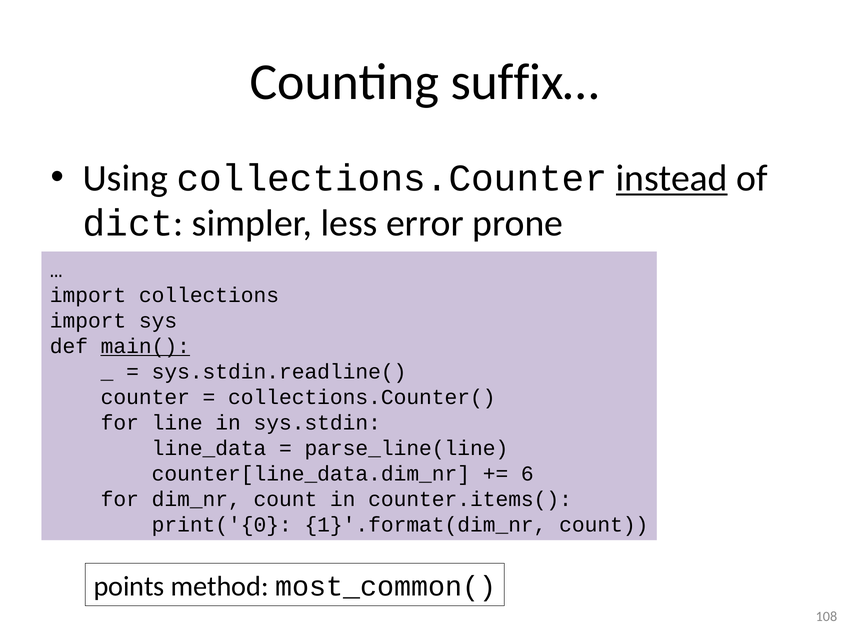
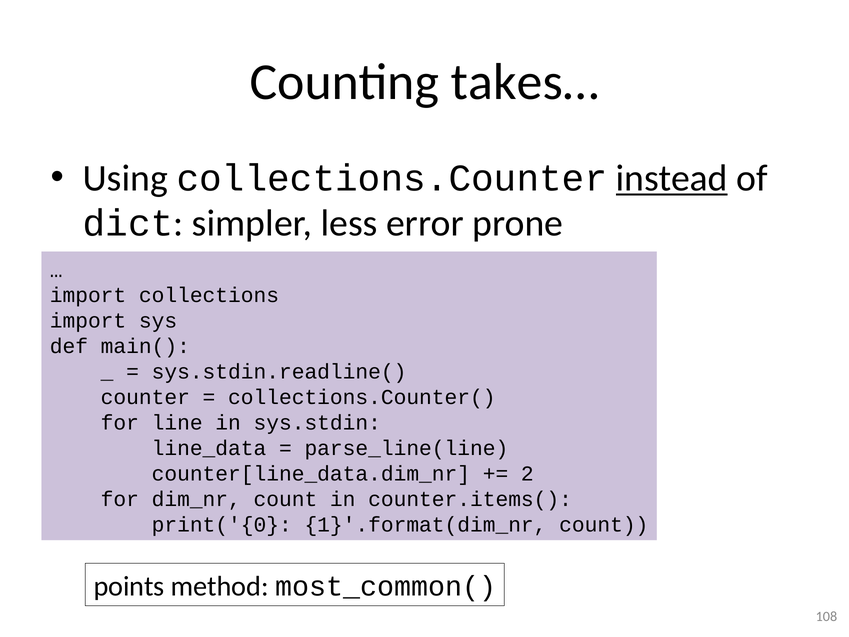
suffix…: suffix… -> takes…
main( underline: present -> none
6: 6 -> 2
